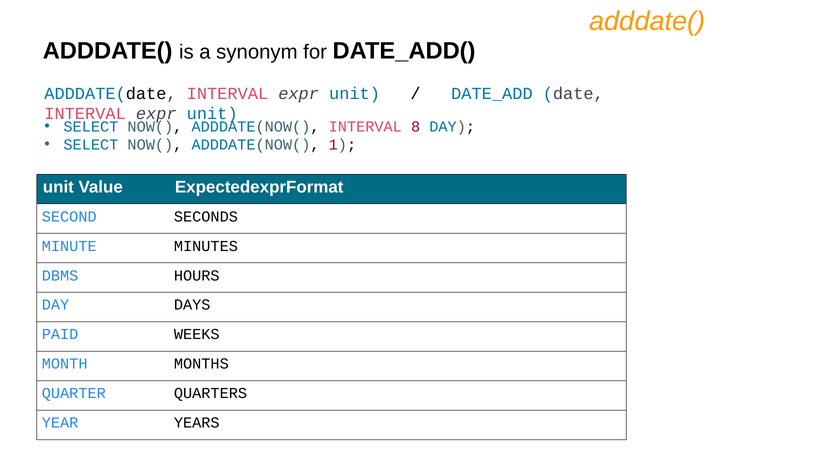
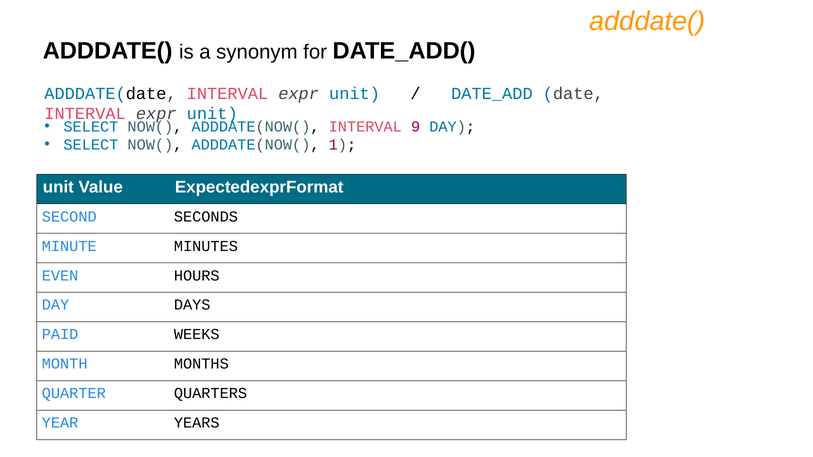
8: 8 -> 9
DBMS: DBMS -> EVEN
